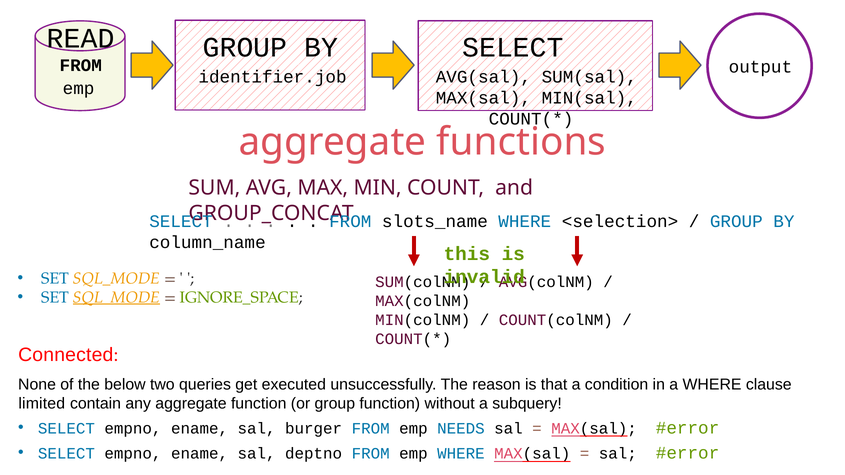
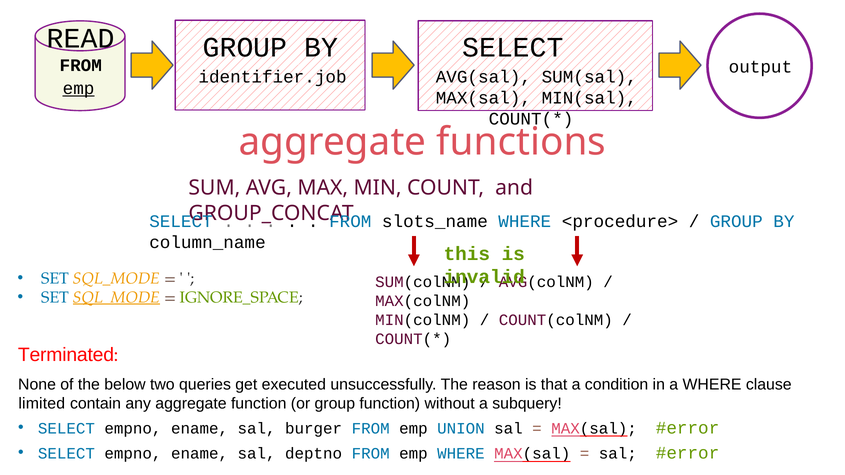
emp at (79, 88) underline: none -> present
<selection>: <selection> -> <procedure>
Connected: Connected -> Terminated
NEEDS: NEEDS -> UNION
